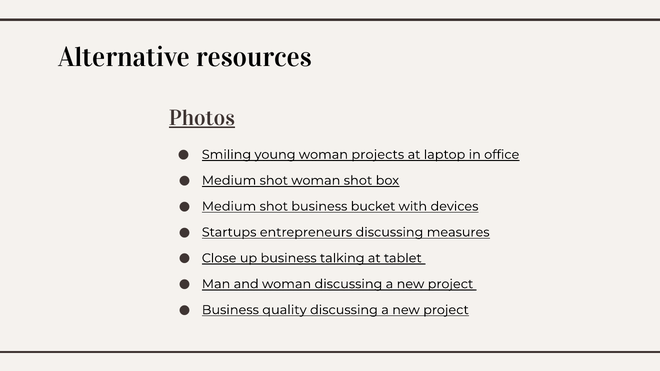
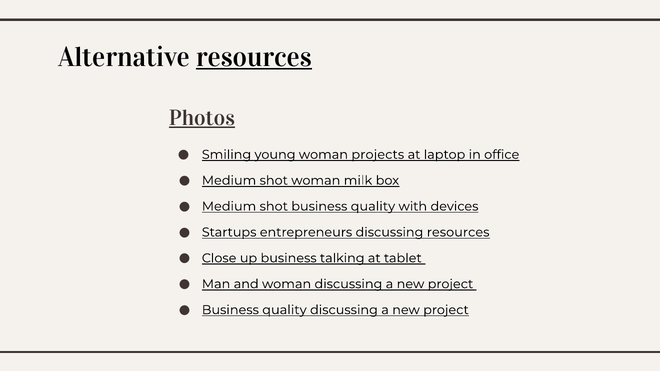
resources at (254, 57) underline: none -> present
woman shot: shot -> milk
shot business bucket: bucket -> quality
discussing measures: measures -> resources
